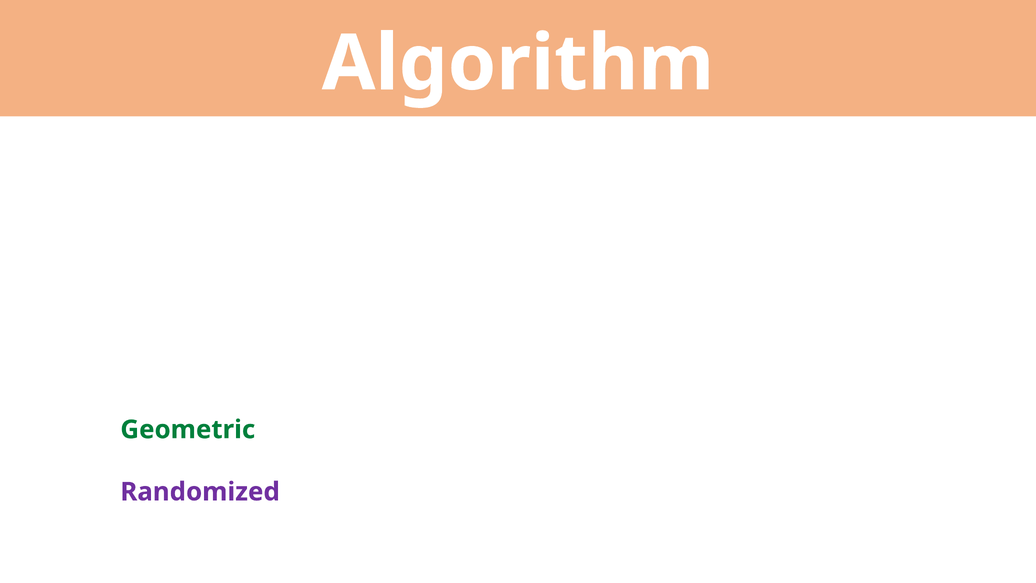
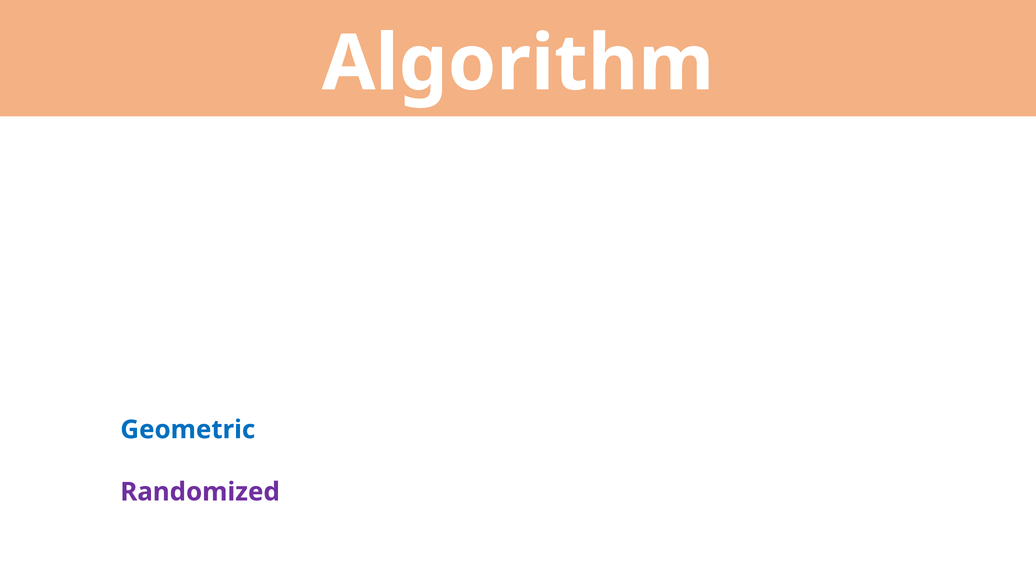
Geometric colour: green -> blue
